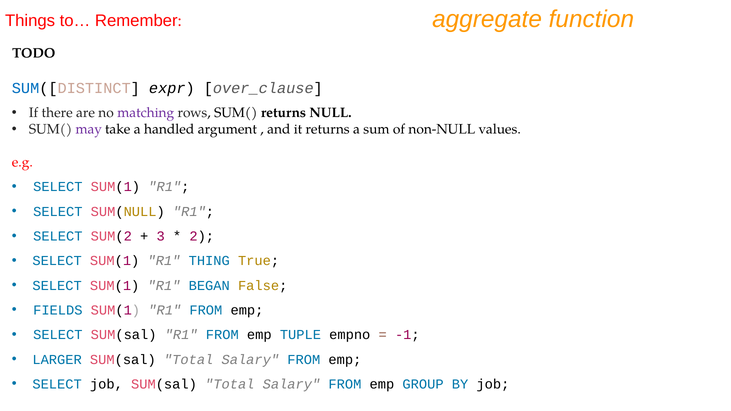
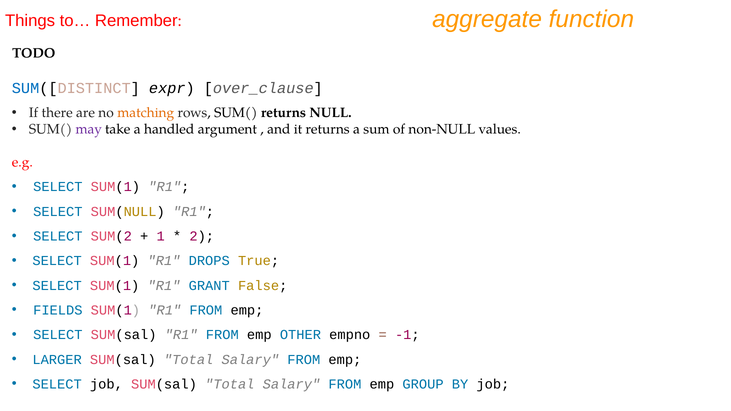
matching colour: purple -> orange
3: 3 -> 1
THING: THING -> DROPS
BEGAN: BEGAN -> GRANT
TUPLE: TUPLE -> OTHER
